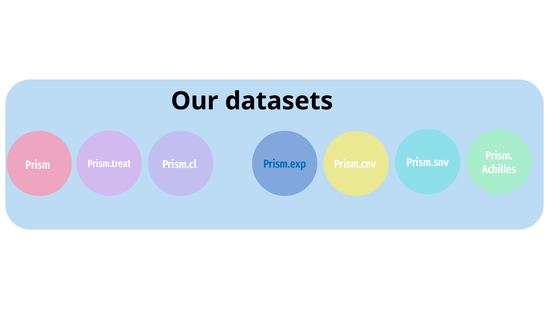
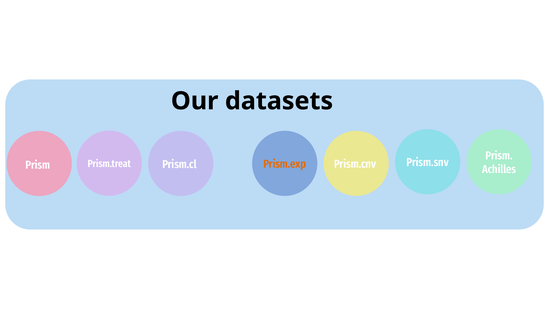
Prism.exp colour: blue -> orange
